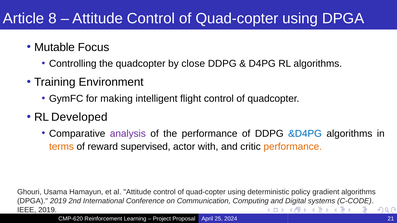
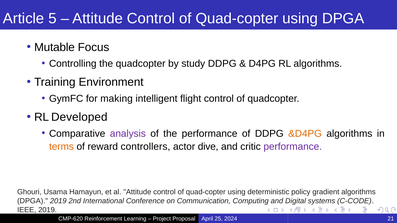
8: 8 -> 5
close: close -> study
&D4PG colour: blue -> orange
supervised: supervised -> controllers
with: with -> dive
performance at (293, 147) colour: orange -> purple
